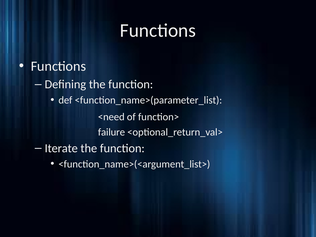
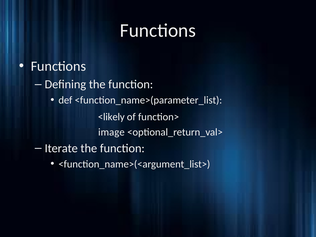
<need: <need -> <likely
failure: failure -> image
